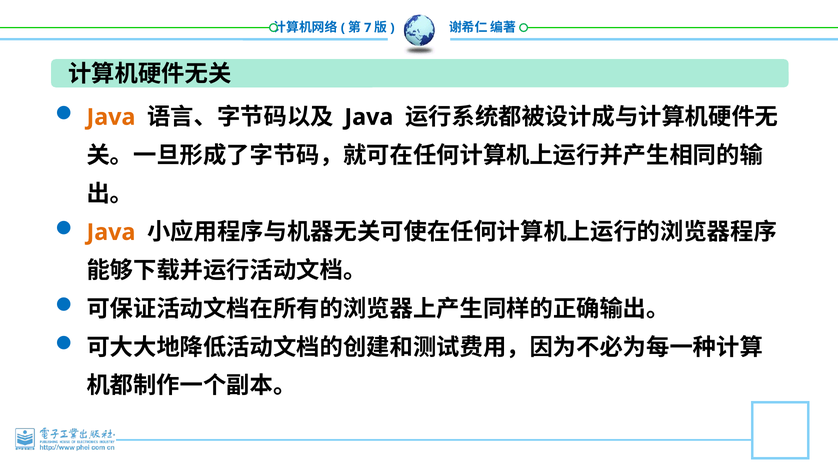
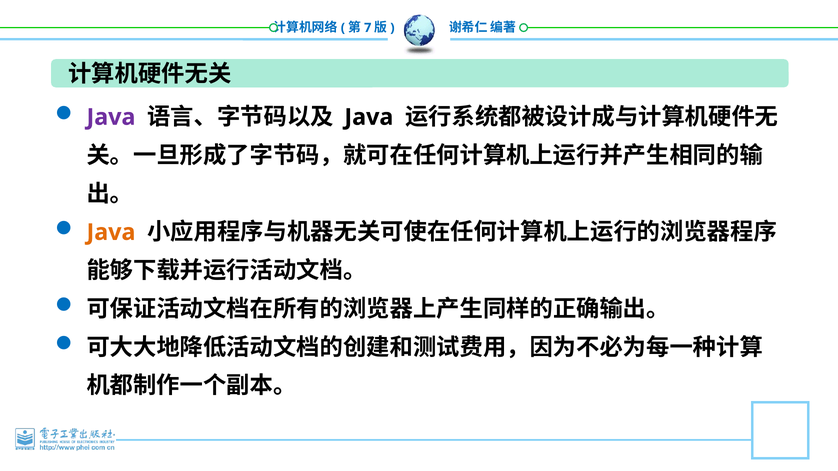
Java at (111, 117) colour: orange -> purple
